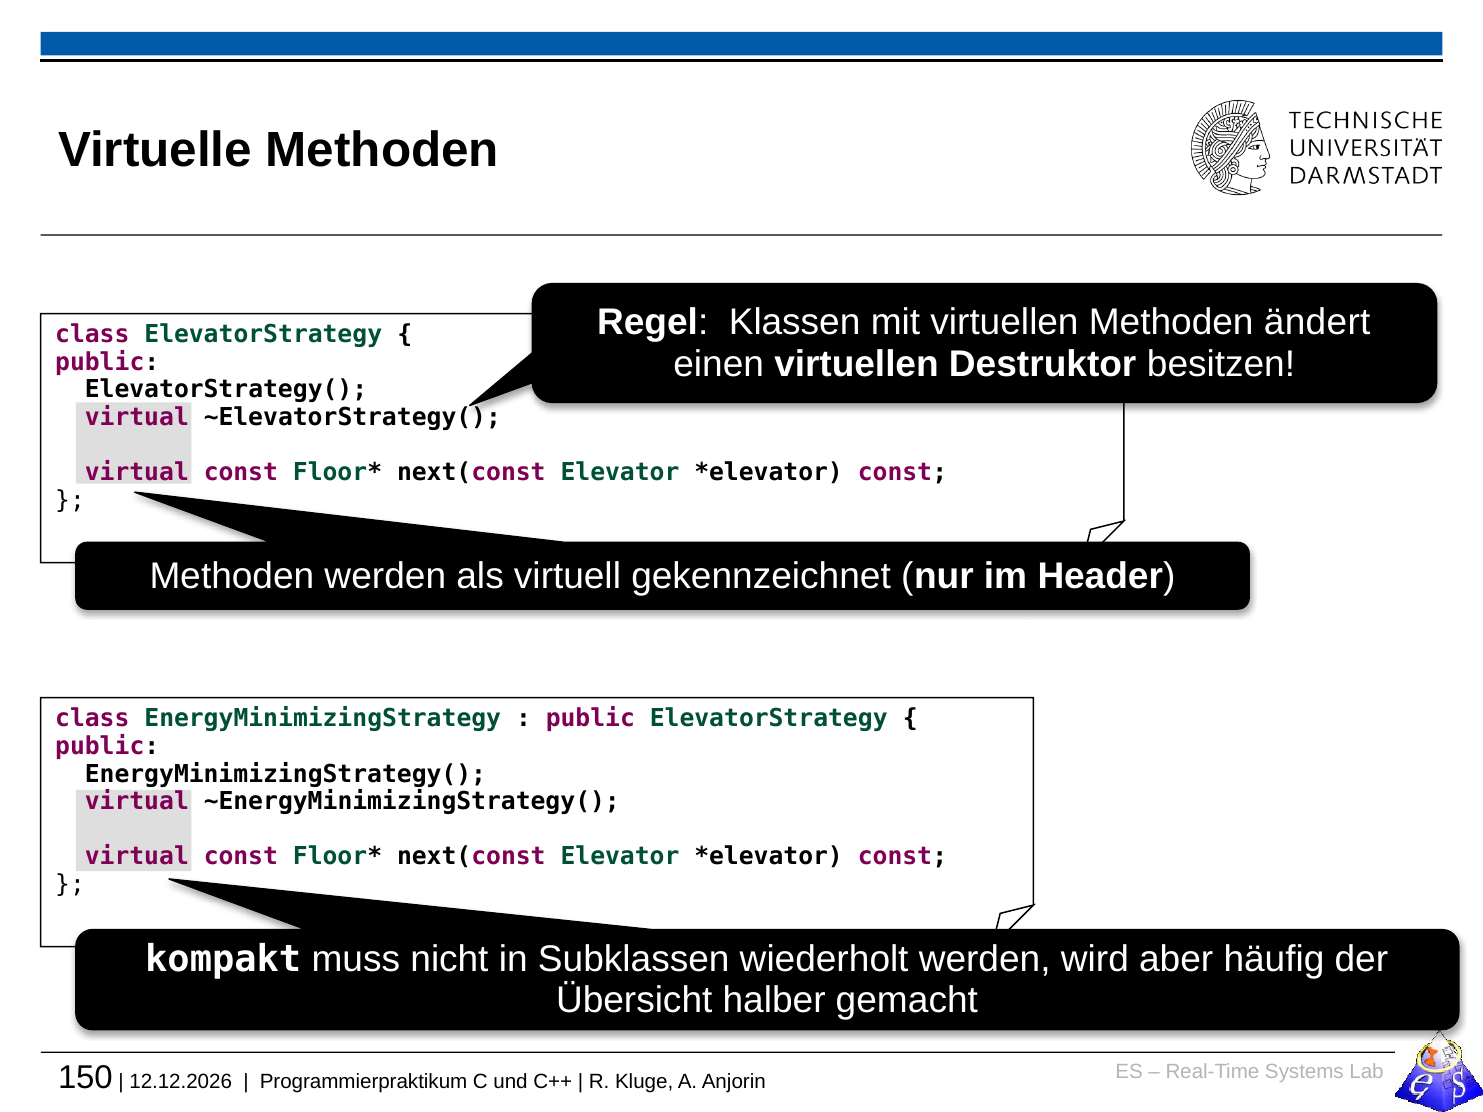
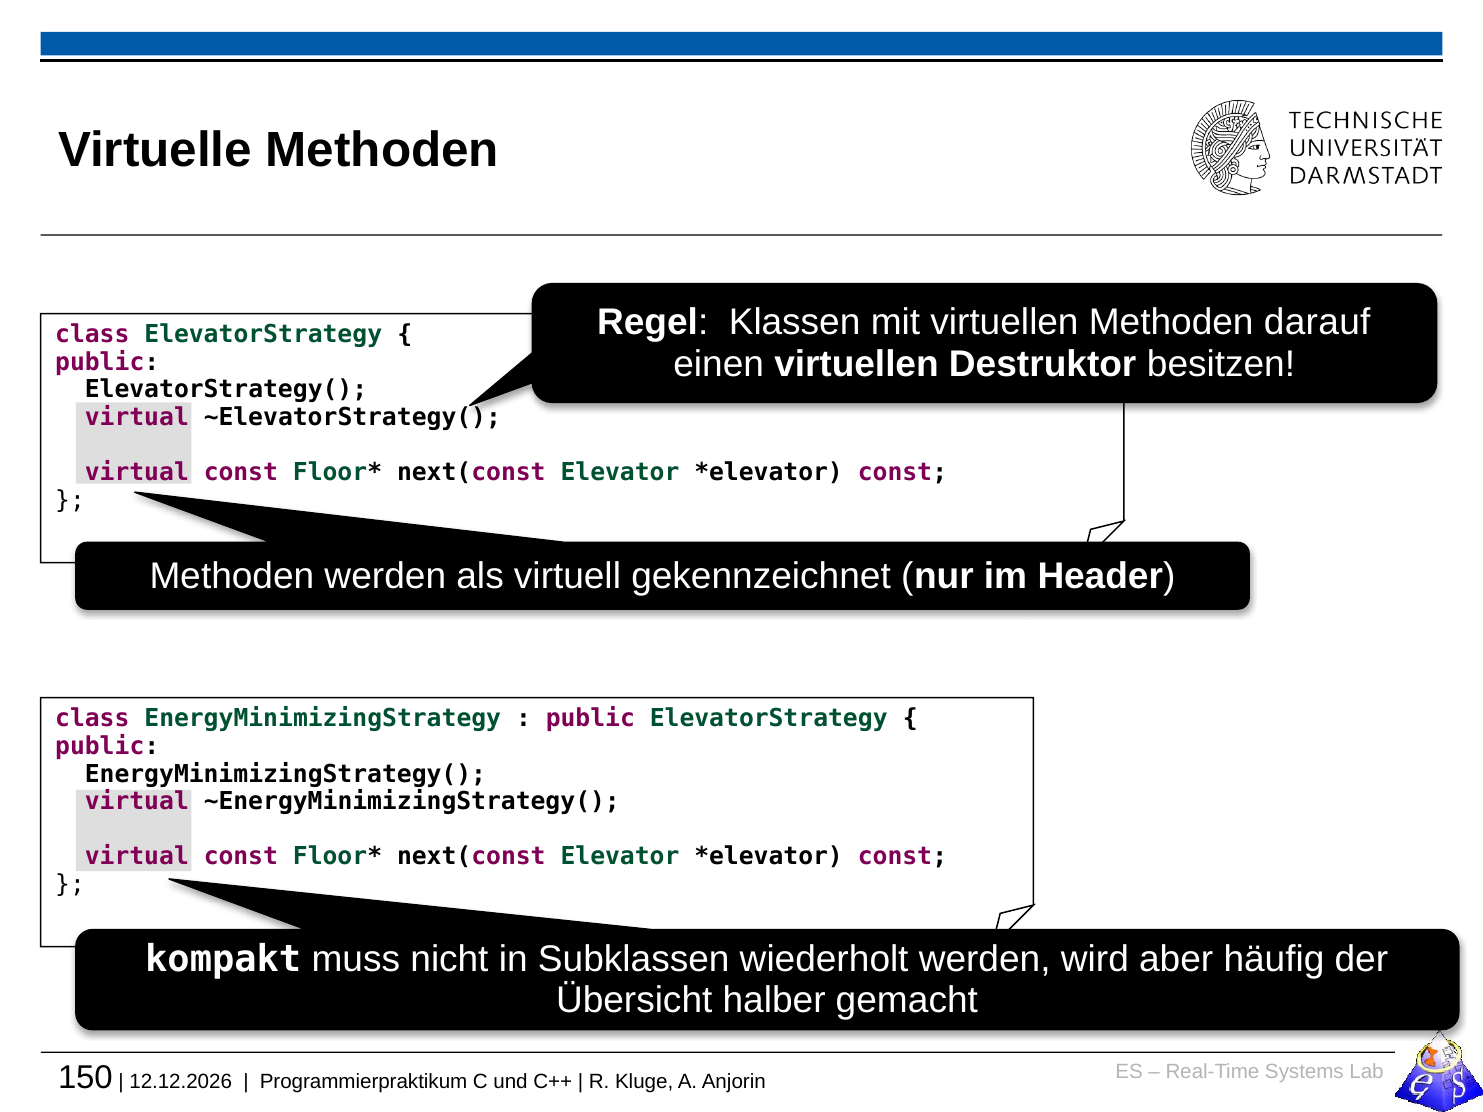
ändert: ändert -> darauf
